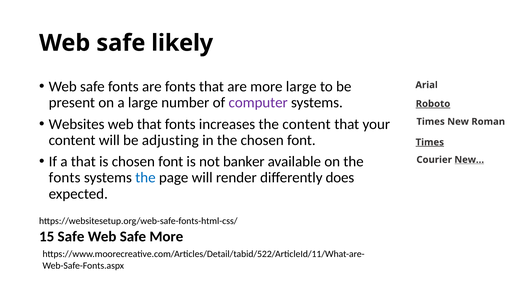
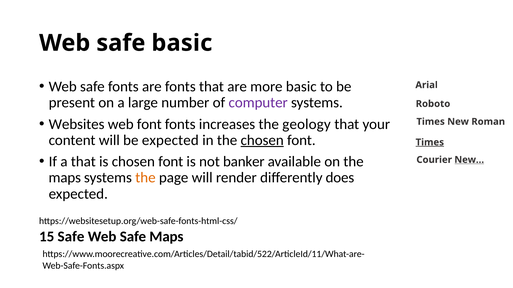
safe likely: likely -> basic
more large: large -> basic
Roboto underline: present -> none
web that: that -> font
the content: content -> geology
be adjusting: adjusting -> expected
chosen at (262, 140) underline: none -> present
fonts at (65, 178): fonts -> maps
the at (145, 178) colour: blue -> orange
Safe More: More -> Maps
